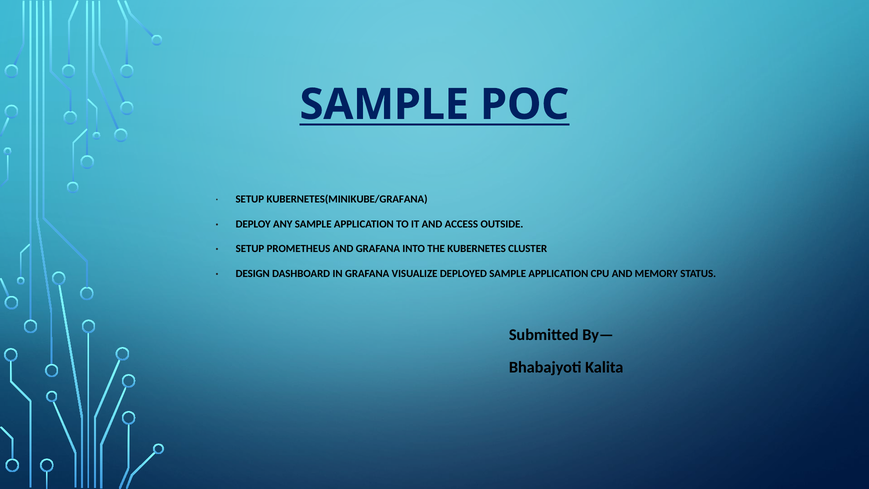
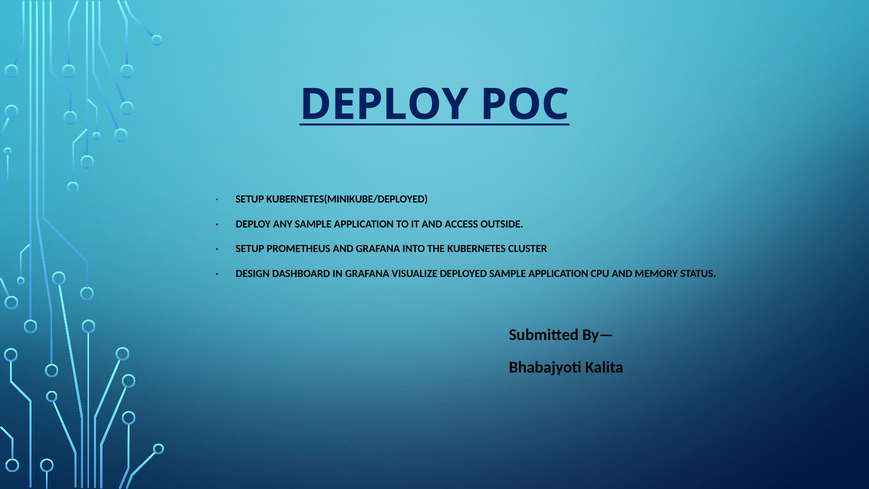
SAMPLE at (384, 105): SAMPLE -> DEPLOY
KUBERNETES(MINIKUBE/GRAFANA: KUBERNETES(MINIKUBE/GRAFANA -> KUBERNETES(MINIKUBE/DEPLOYED
